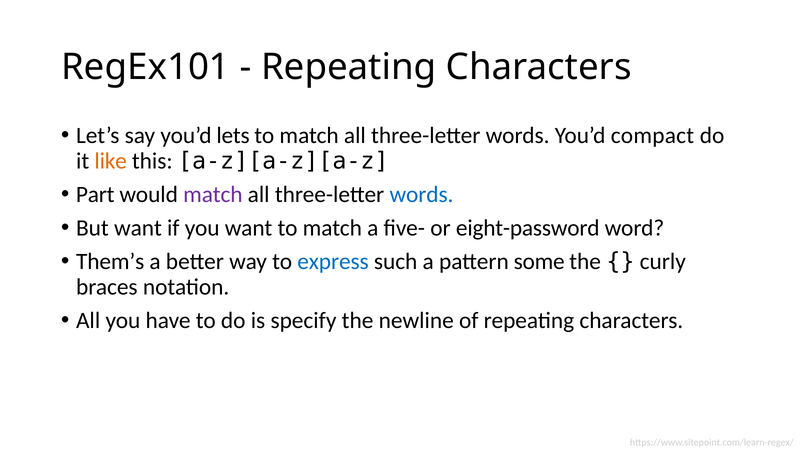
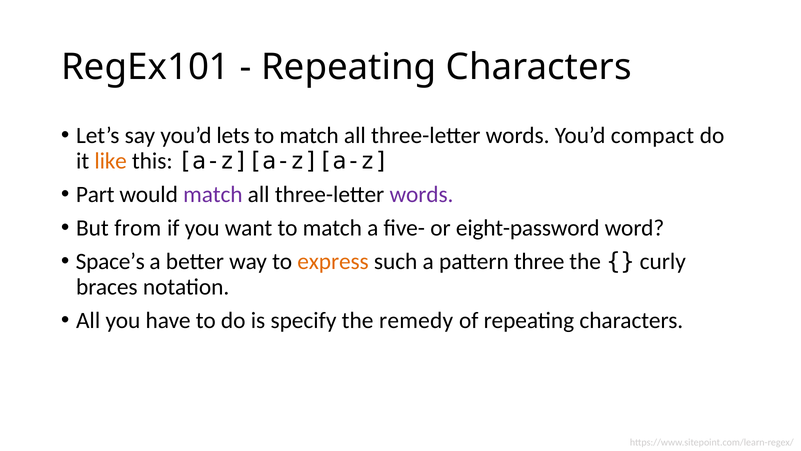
words at (421, 194) colour: blue -> purple
But want: want -> from
Them’s: Them’s -> Space’s
express colour: blue -> orange
some: some -> three
newline: newline -> remedy
